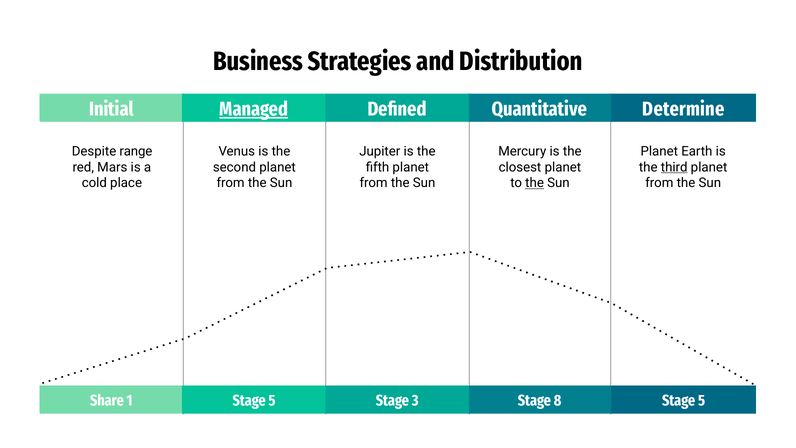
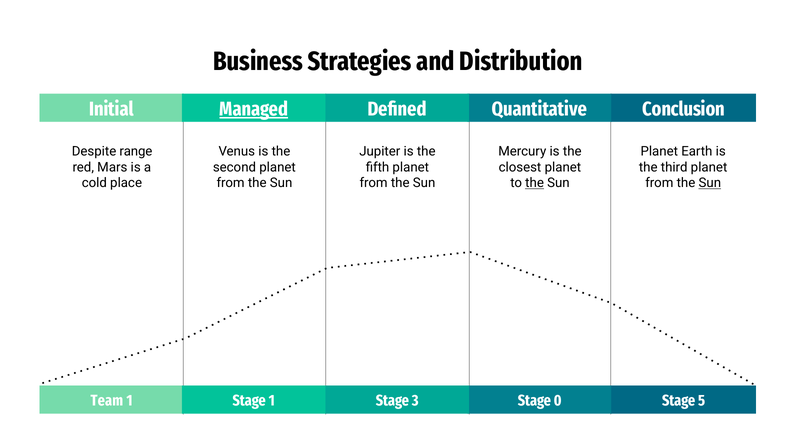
Determine: Determine -> Conclusion
third underline: present -> none
Sun at (710, 183) underline: none -> present
Share: Share -> Team
5 at (272, 401): 5 -> 1
8: 8 -> 0
